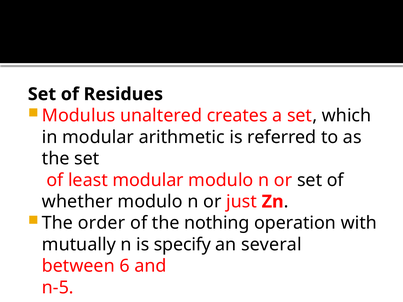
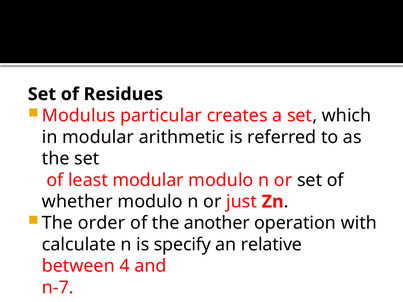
unaltered: unaltered -> particular
nothing: nothing -> another
mutually: mutually -> calculate
several: several -> relative
6: 6 -> 4
n-5: n-5 -> n-7
